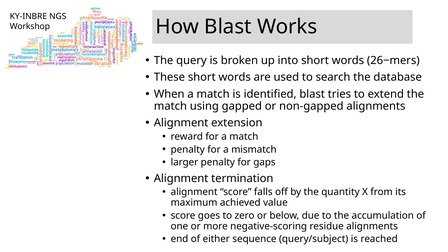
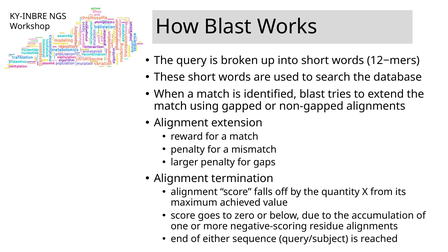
26−mers: 26−mers -> 12−mers
